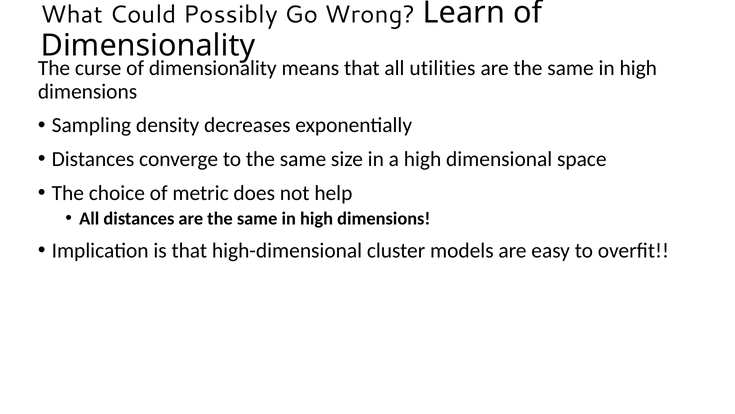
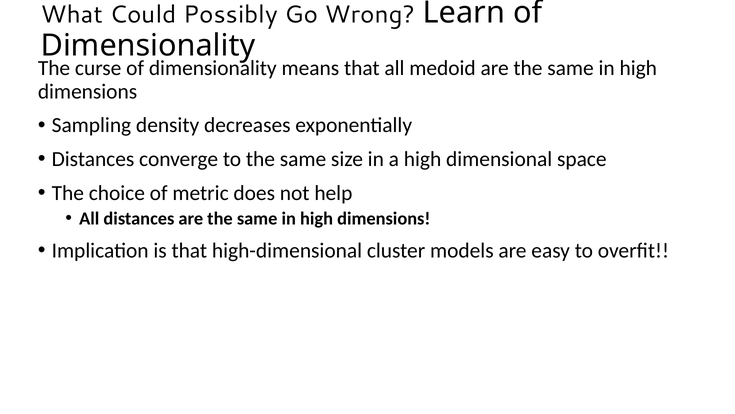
utilities: utilities -> medoid
